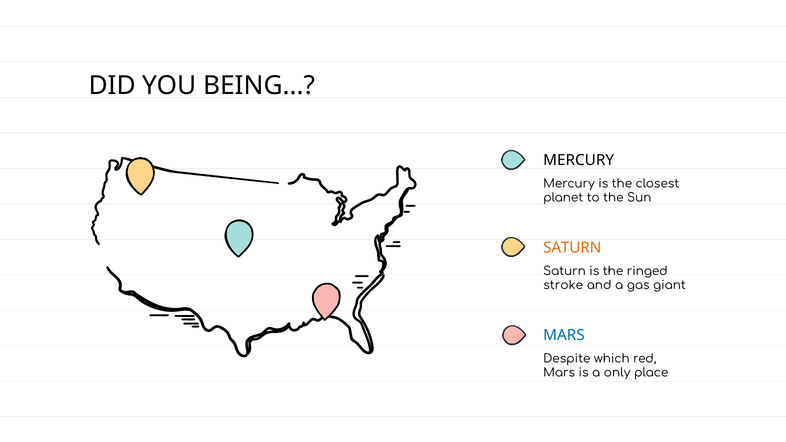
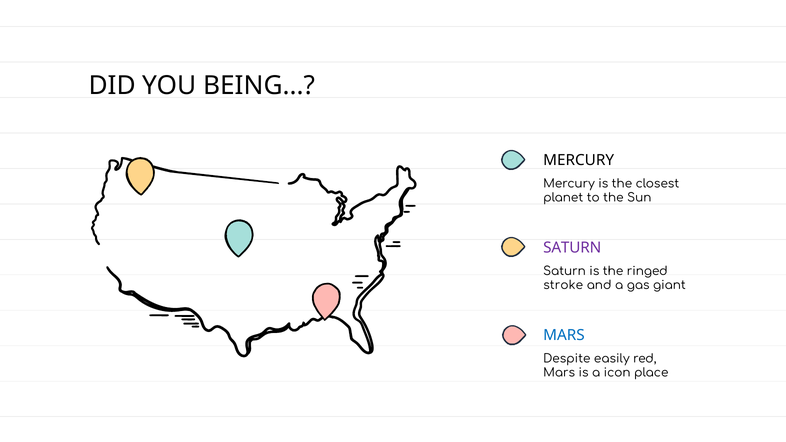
SATURN at (572, 248) colour: orange -> purple
which: which -> easily
only: only -> icon
